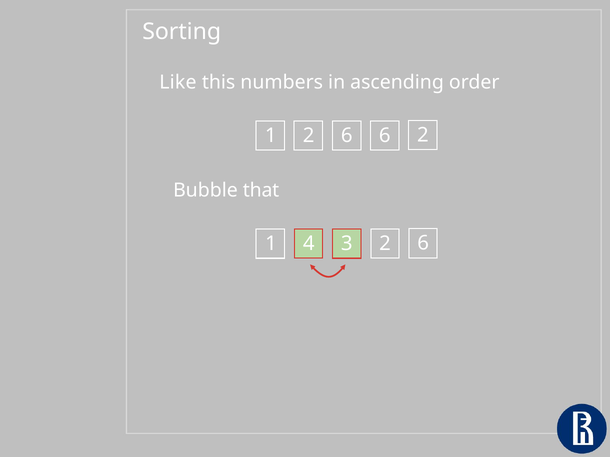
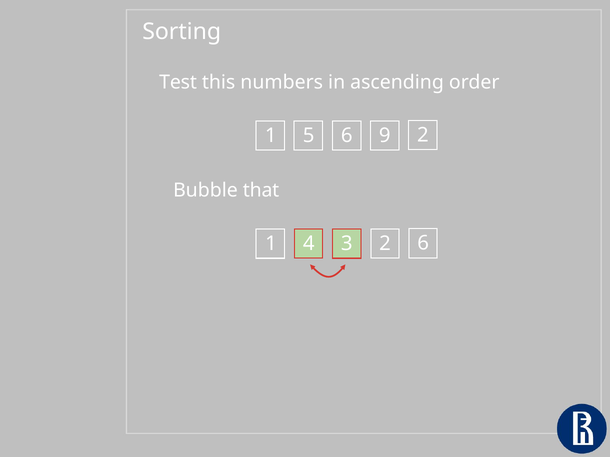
Like: Like -> Test
1 2: 2 -> 5
6 6: 6 -> 9
